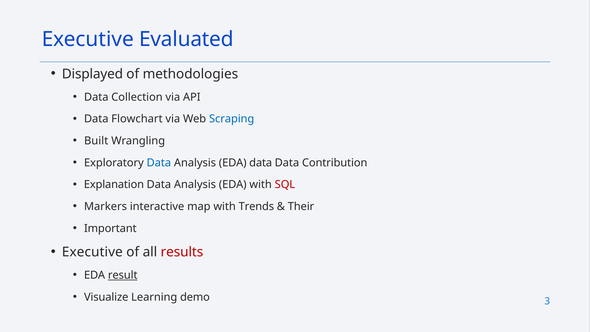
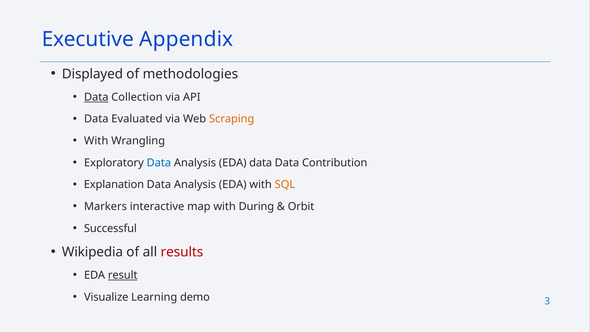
Evaluated: Evaluated -> Appendix
Data at (96, 97) underline: none -> present
Flowchart: Flowchart -> Evaluated
Scraping colour: blue -> orange
Built at (96, 141): Built -> With
SQL colour: red -> orange
Trends: Trends -> During
Their: Their -> Orbit
Important: Important -> Successful
Executive at (92, 252): Executive -> Wikipedia
